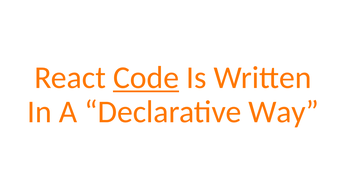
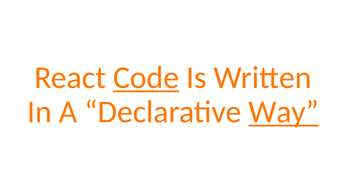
Way underline: none -> present
